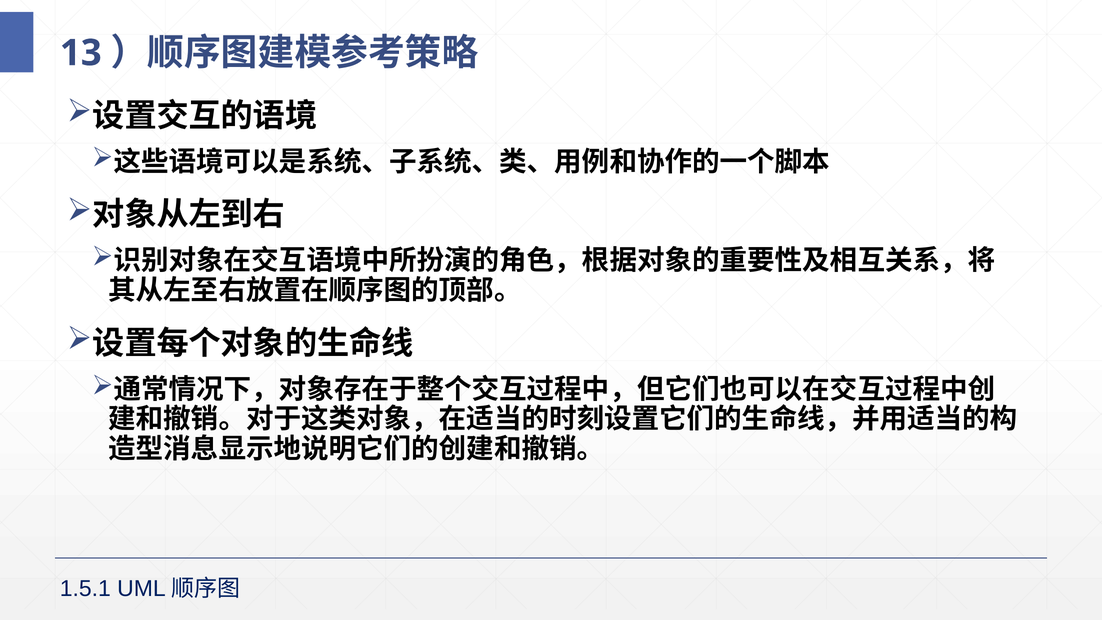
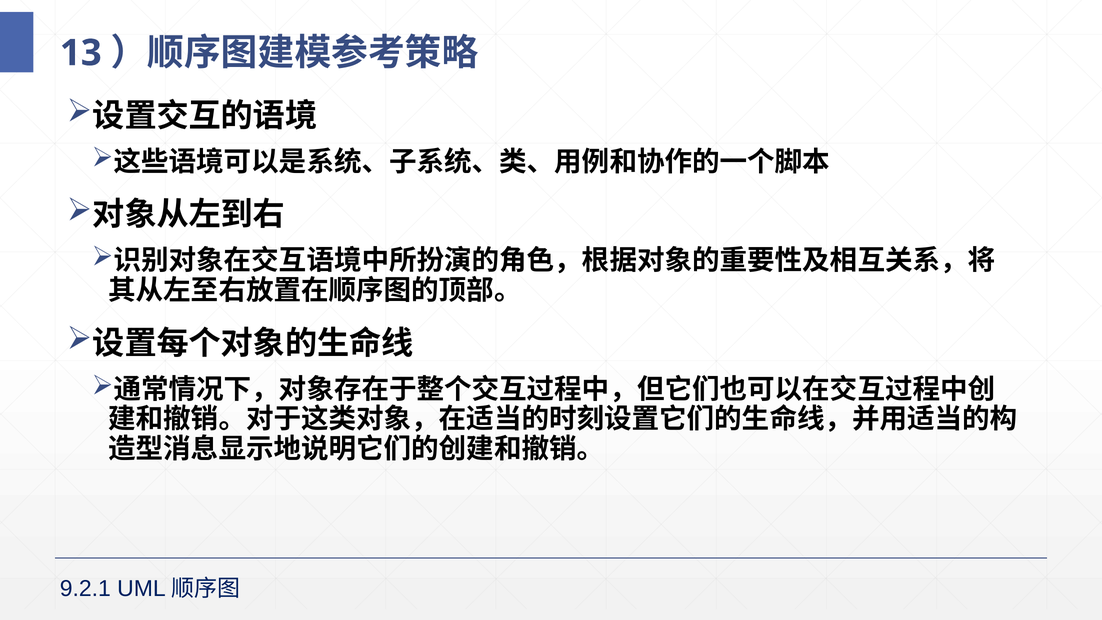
1.5.1: 1.5.1 -> 9.2.1
